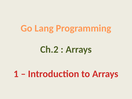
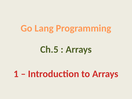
Ch.2: Ch.2 -> Ch.5
